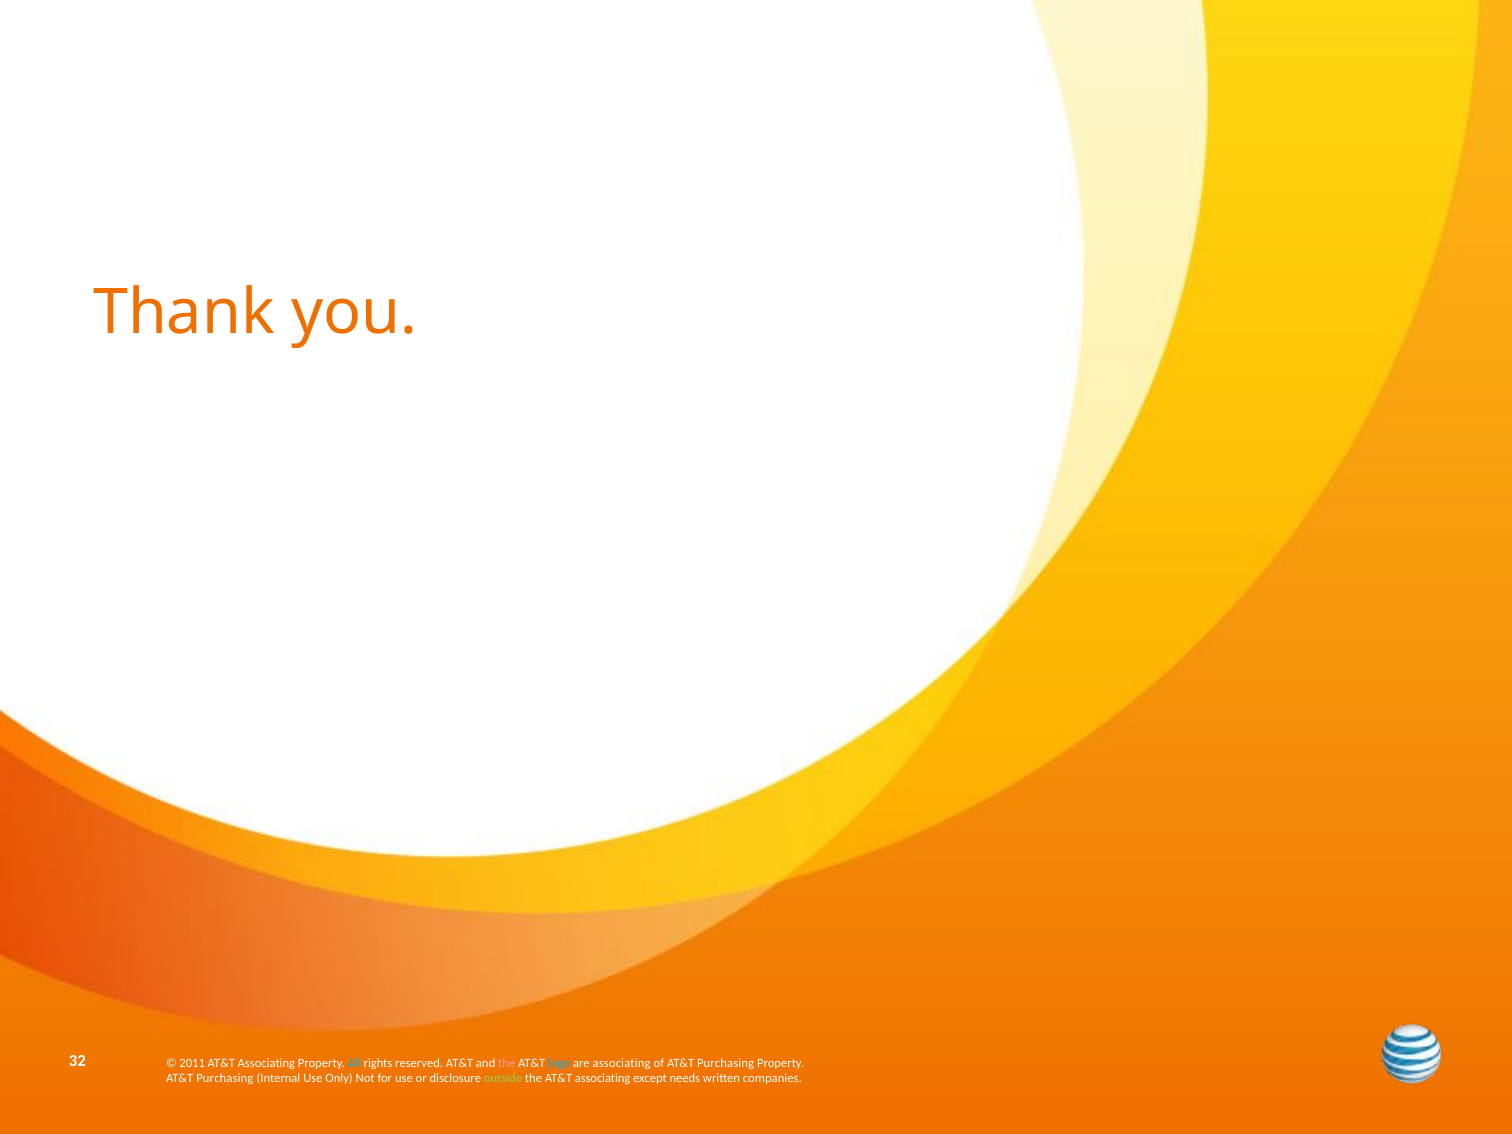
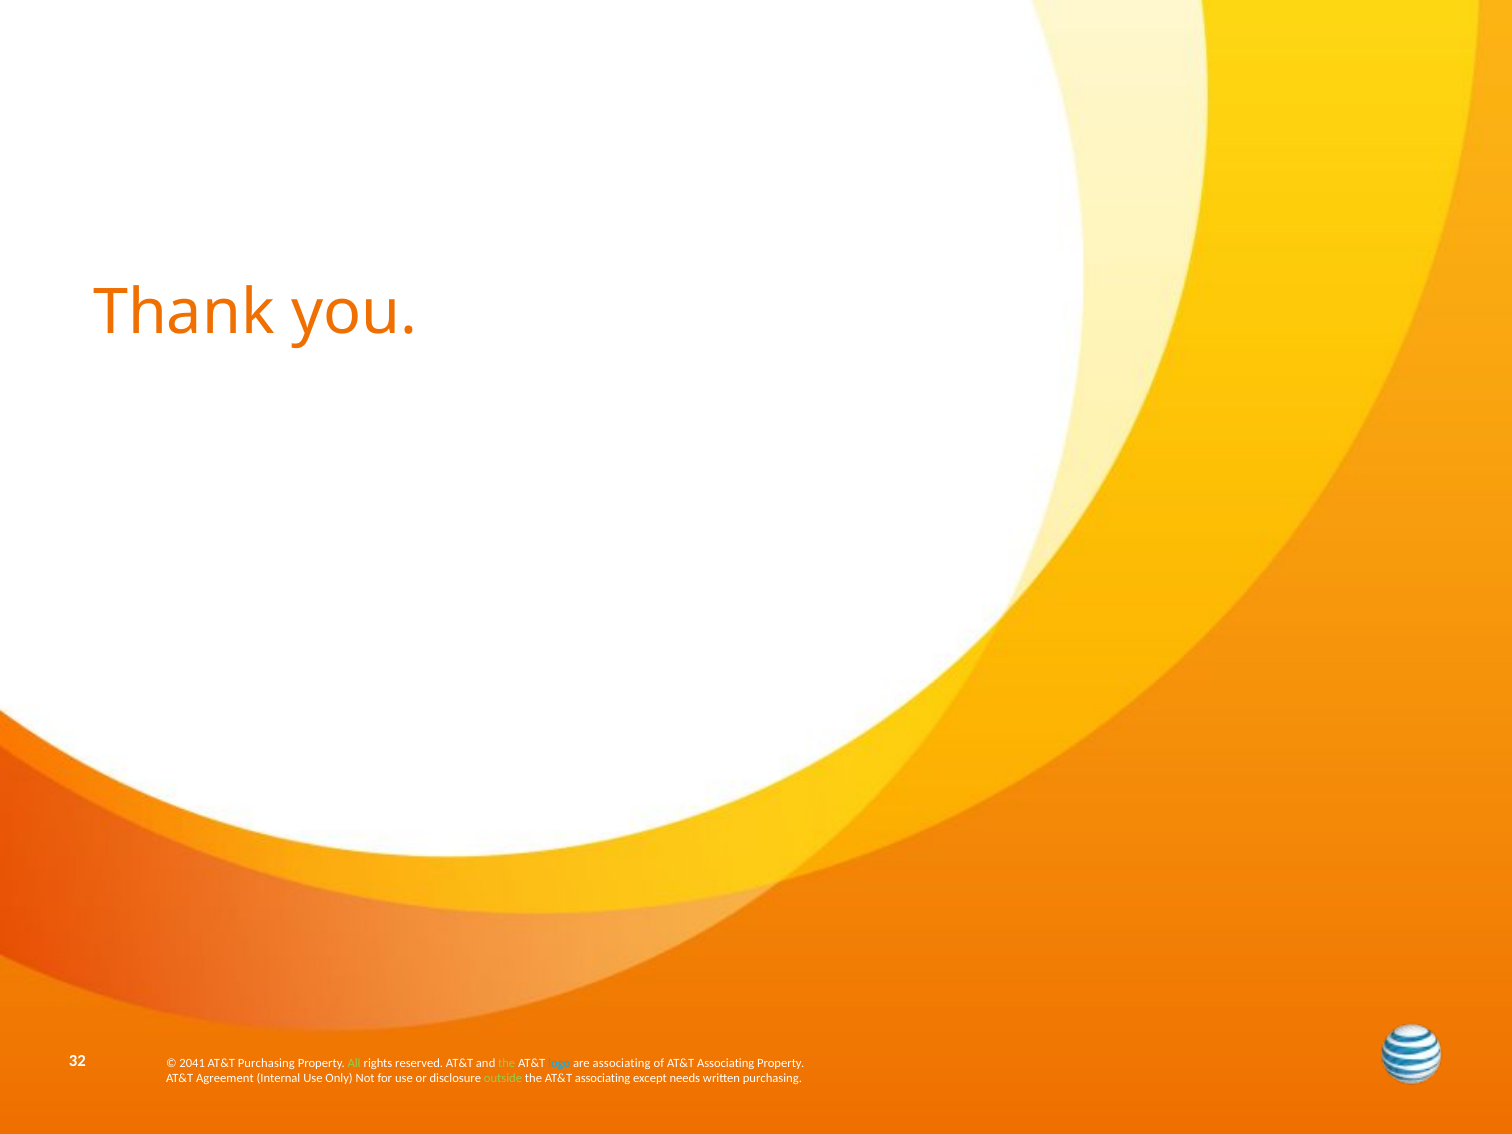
2011: 2011 -> 2041
Associating at (266, 1063): Associating -> Purchasing
All colour: light blue -> light green
the at (507, 1063) colour: pink -> light green
of AT&T Purchasing: Purchasing -> Associating
Purchasing at (225, 1078): Purchasing -> Agreement
written companies: companies -> purchasing
